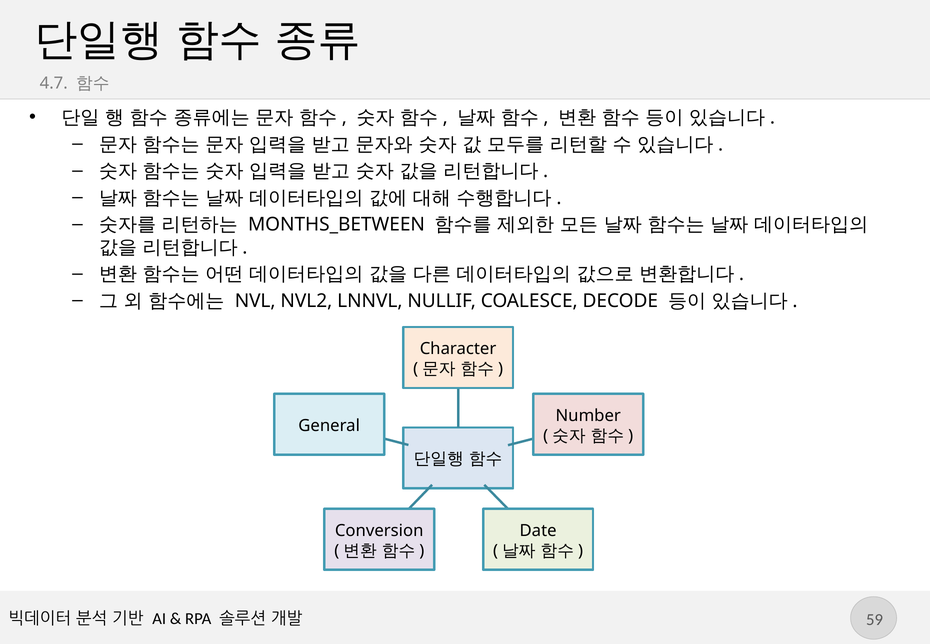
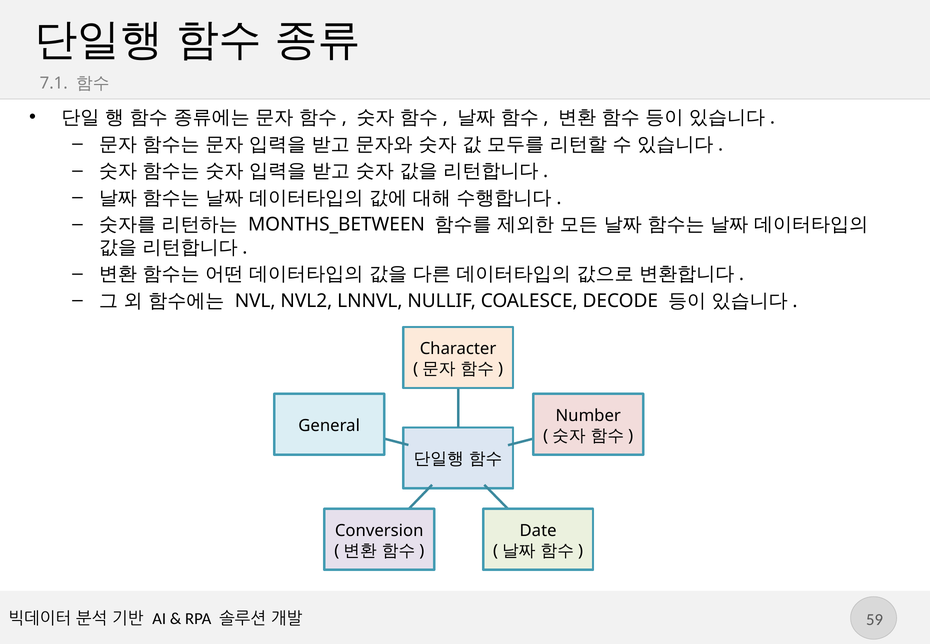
4.7: 4.7 -> 7.1
